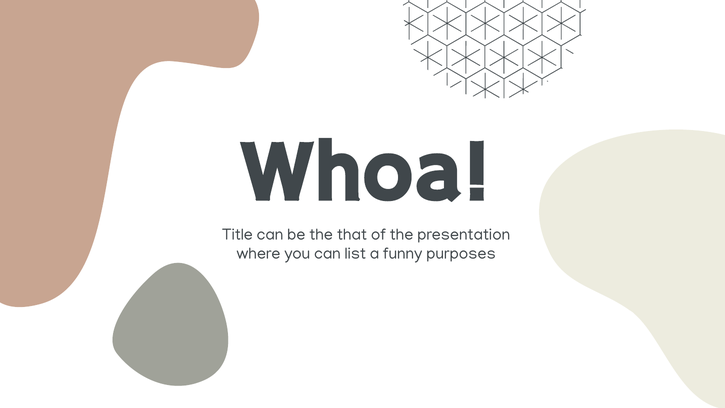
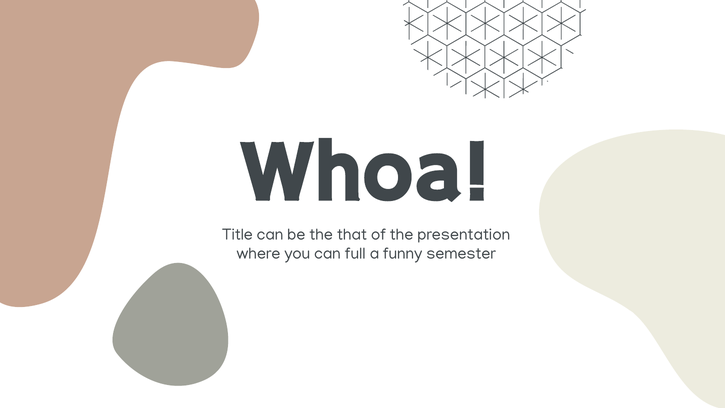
list: list -> full
purposes: purposes -> semester
